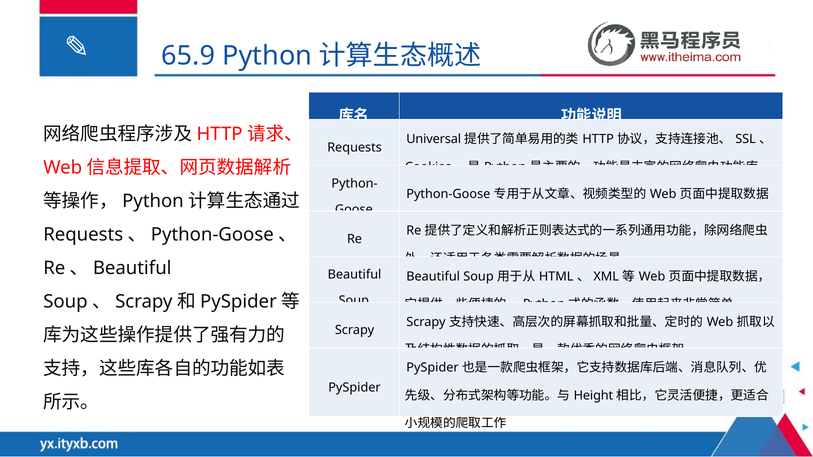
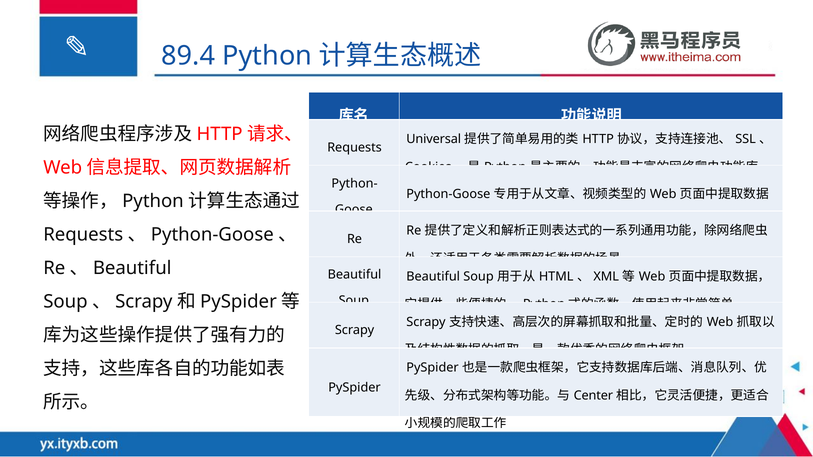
65.9: 65.9 -> 89.4
Height: Height -> Center
